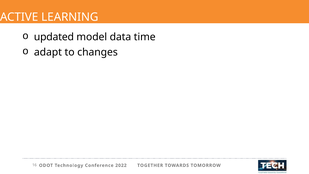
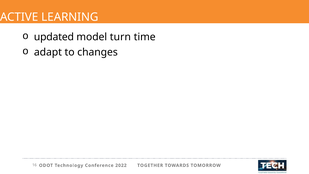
data: data -> turn
